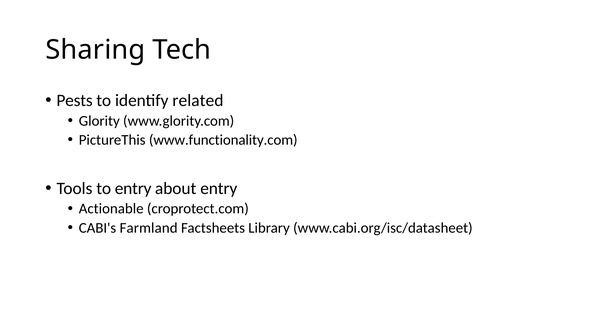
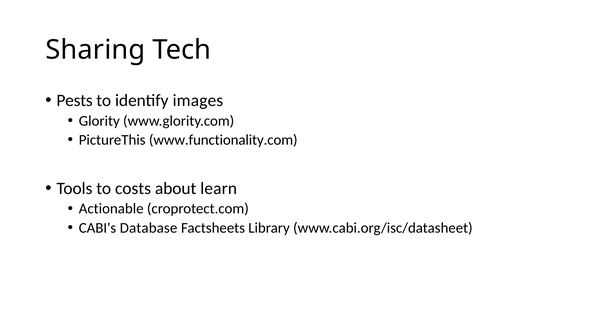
related: related -> images
to entry: entry -> costs
about entry: entry -> learn
Farmland: Farmland -> Database
